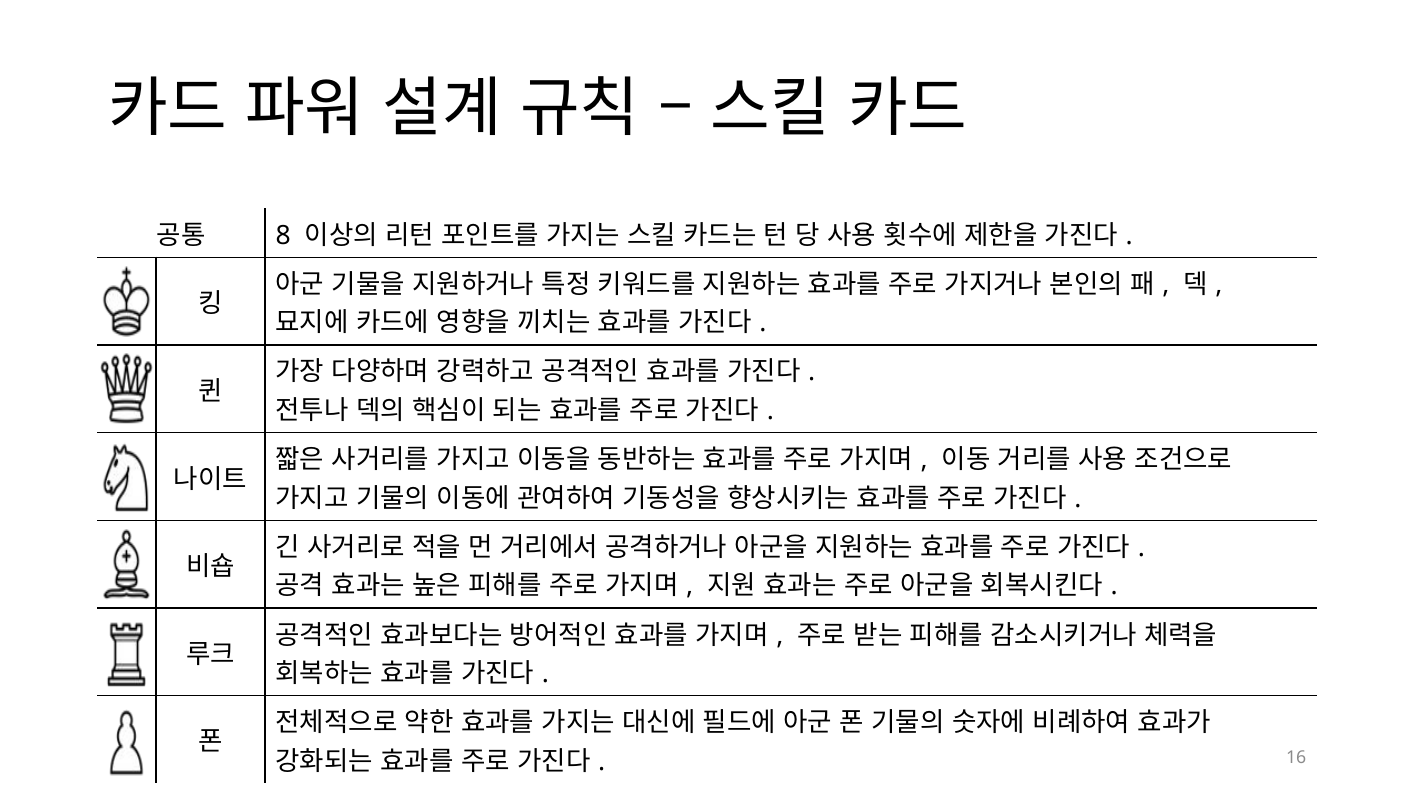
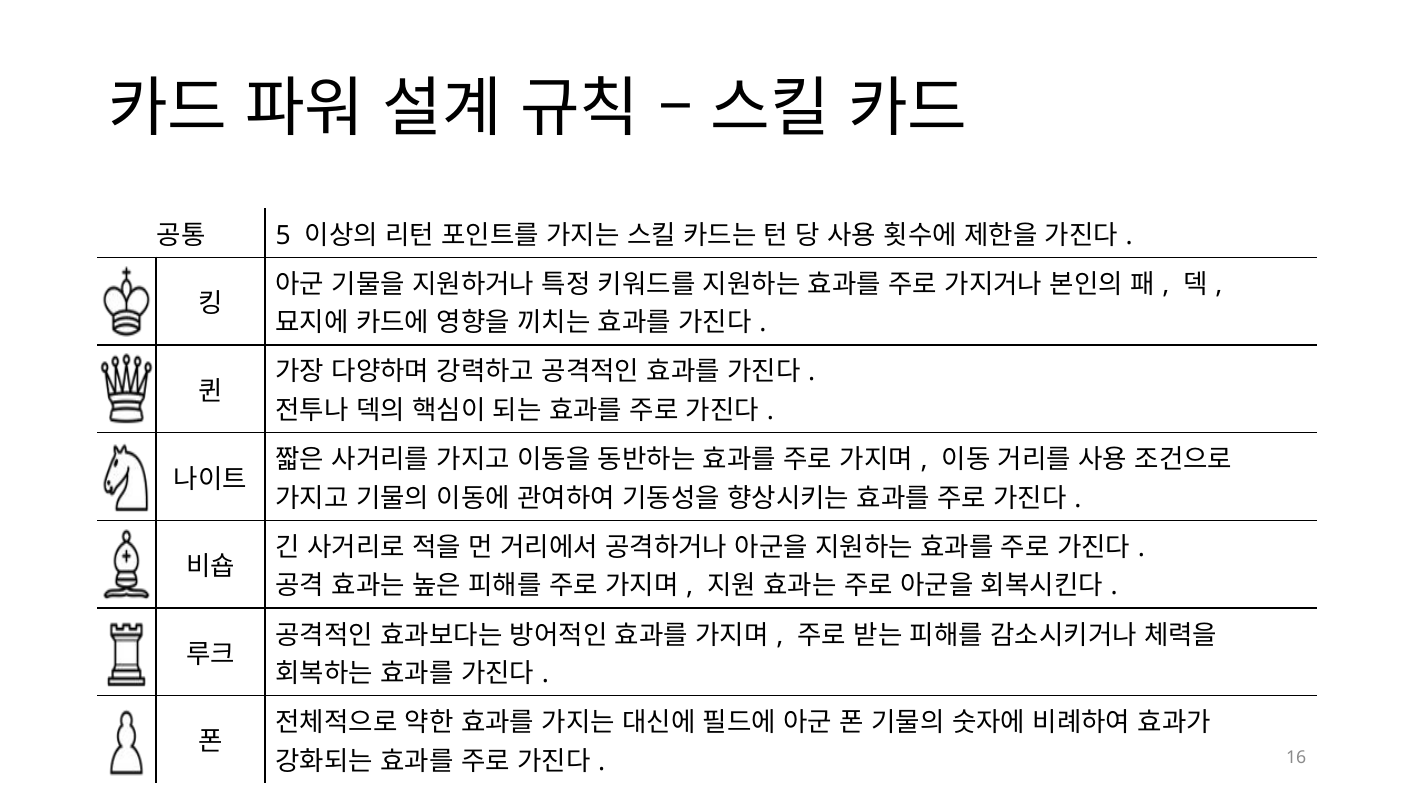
8: 8 -> 5
